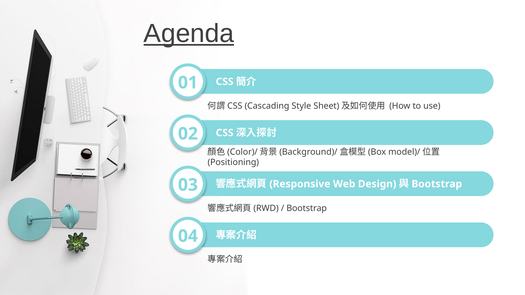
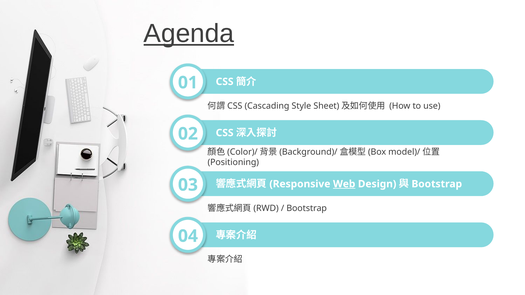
Web underline: none -> present
